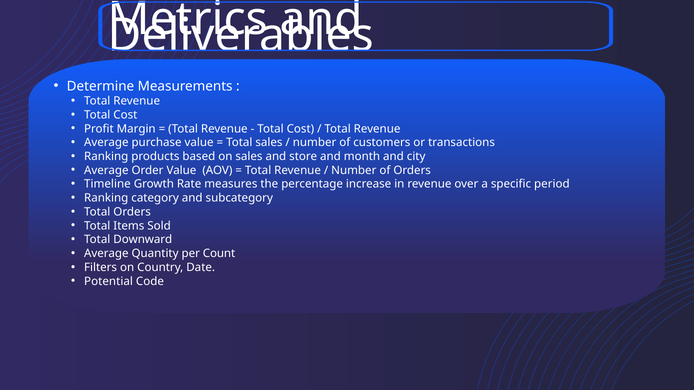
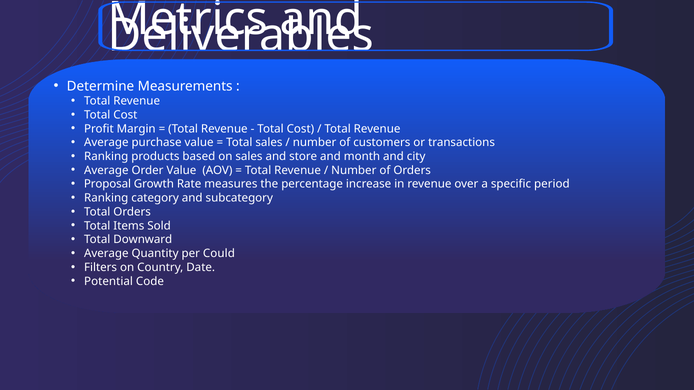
Timeline: Timeline -> Proposal
Count: Count -> Could
